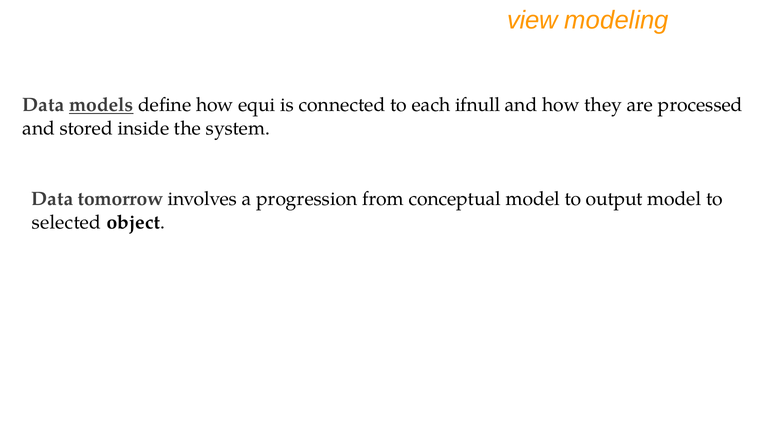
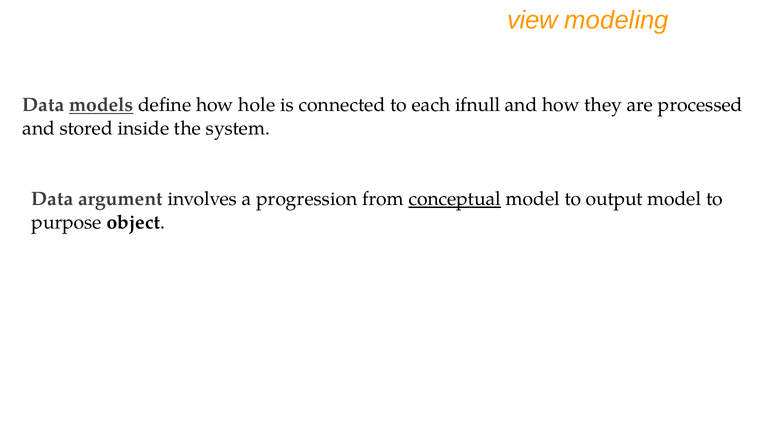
equi: equi -> hole
tomorrow: tomorrow -> argument
conceptual underline: none -> present
selected: selected -> purpose
